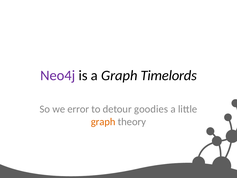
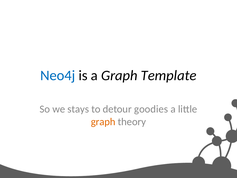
Neo4j colour: purple -> blue
Timelords: Timelords -> Template
error: error -> stays
